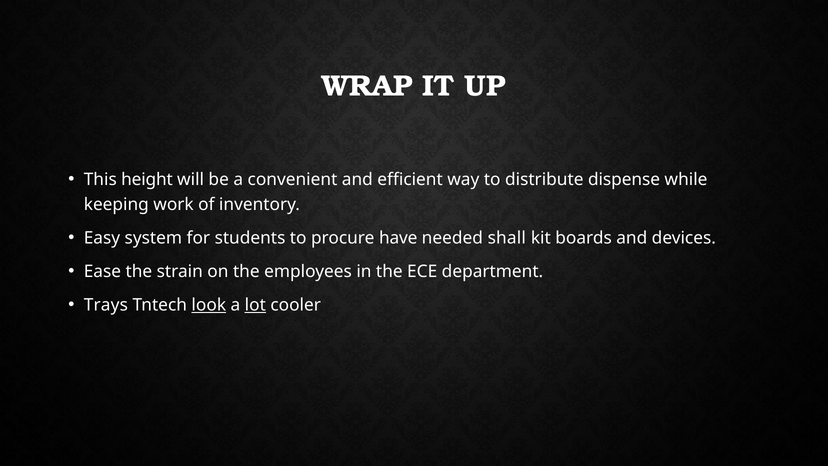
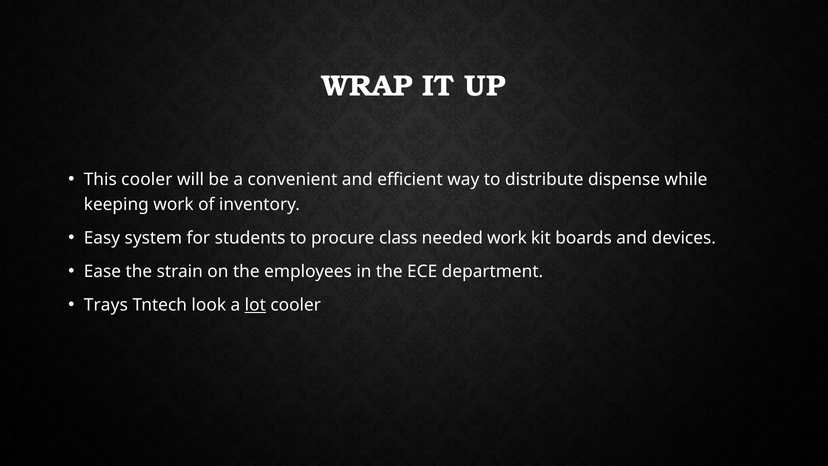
This height: height -> cooler
have: have -> class
needed shall: shall -> work
look underline: present -> none
